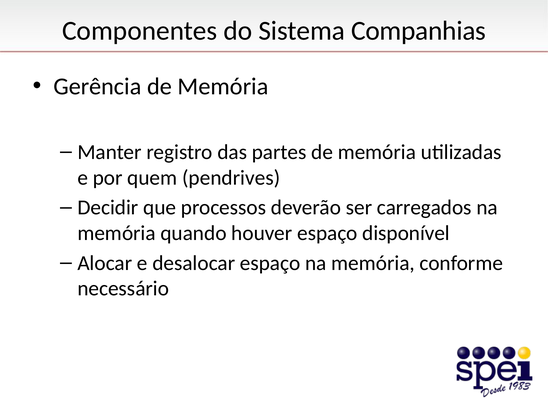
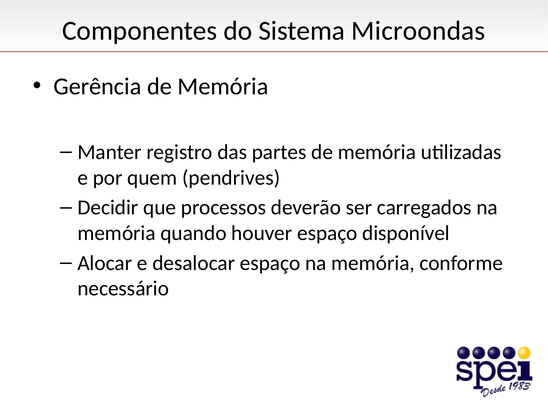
Companhias: Companhias -> Microondas
